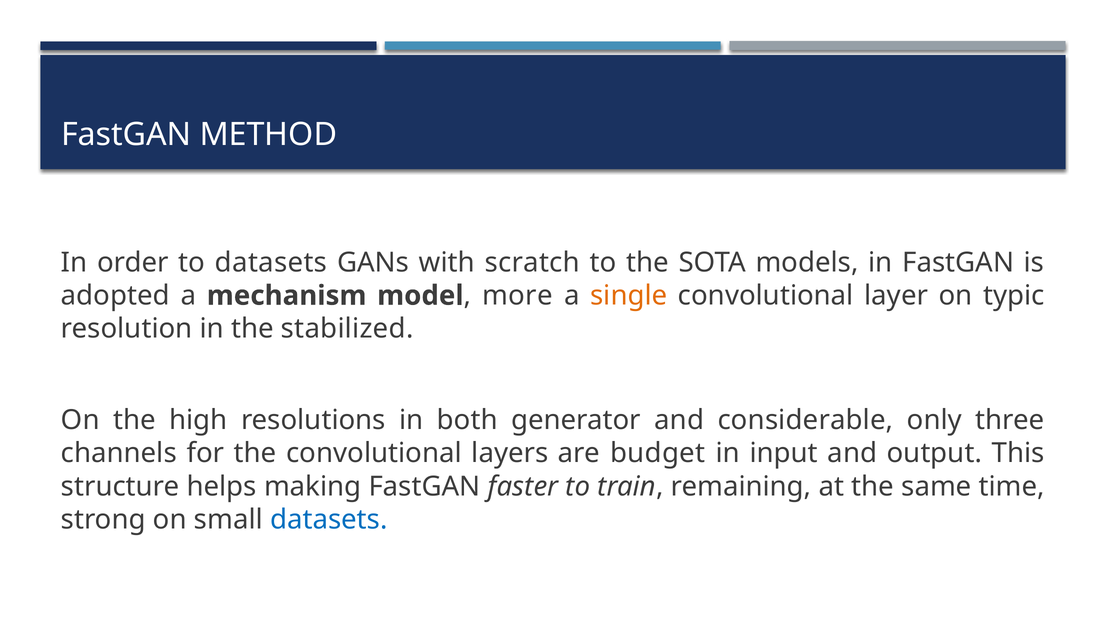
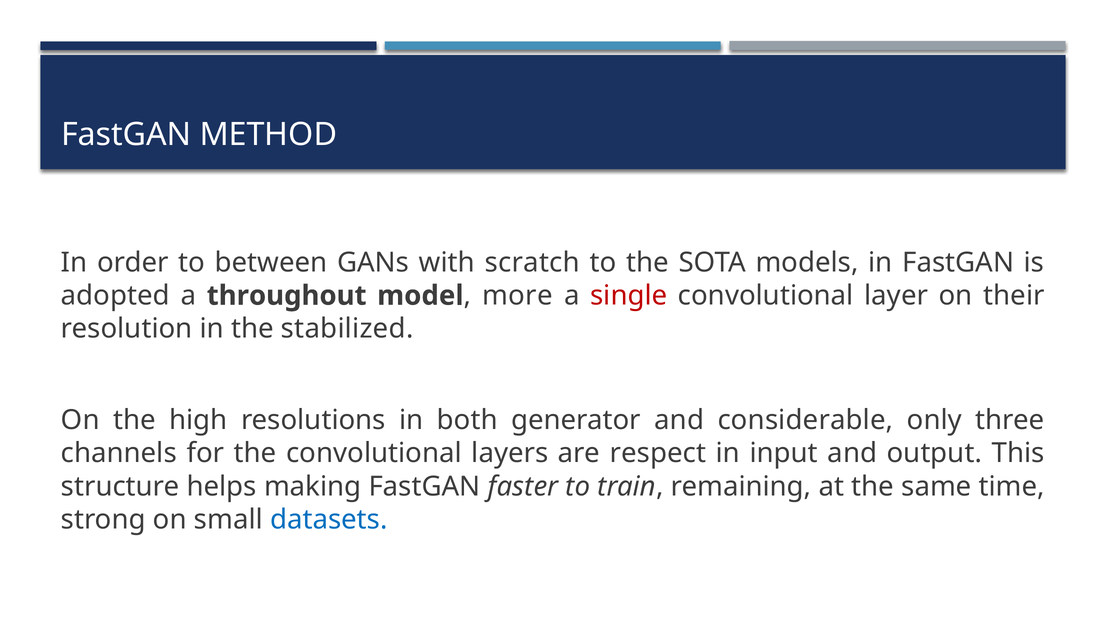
to datasets: datasets -> between
mechanism: mechanism -> throughout
single colour: orange -> red
typic: typic -> their
budget: budget -> respect
